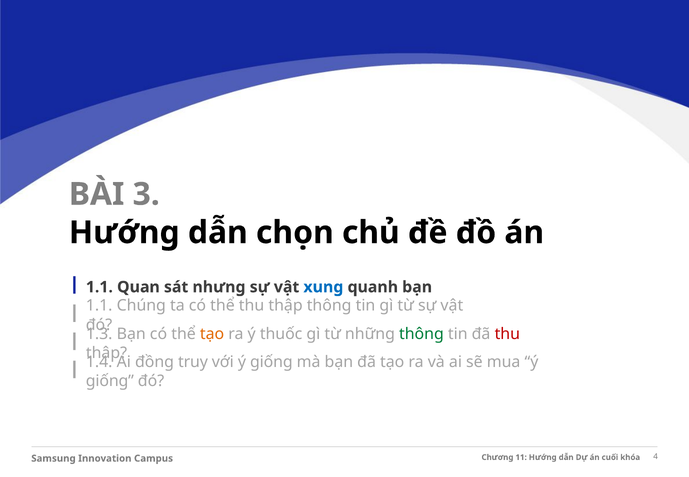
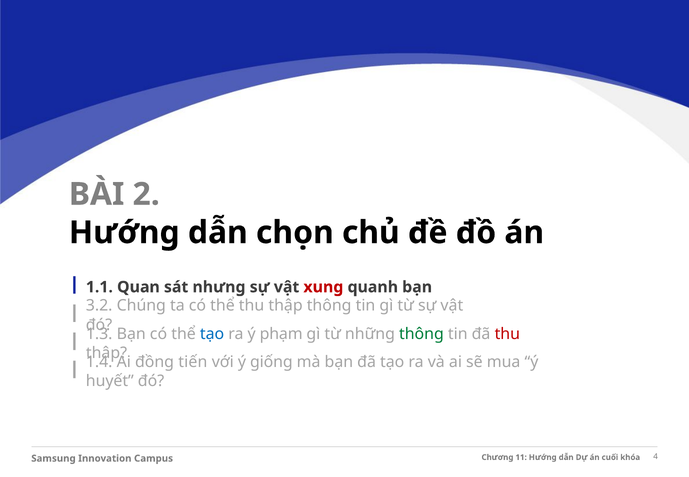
3: 3 -> 2
xung colour: blue -> red
1.1 at (99, 306): 1.1 -> 3.2
tạo at (212, 334) colour: orange -> blue
thuốc: thuốc -> phạm
truy: truy -> tiến
giống at (110, 381): giống -> huyết
